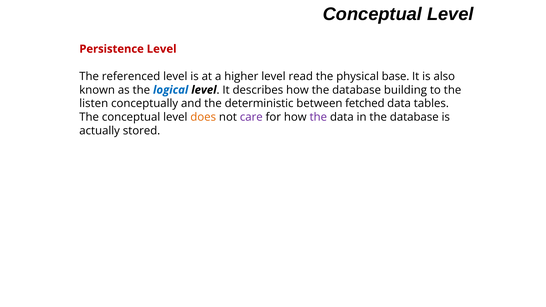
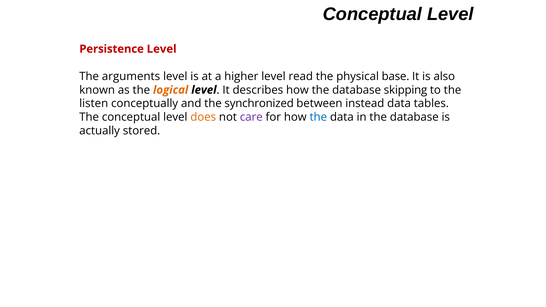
referenced: referenced -> arguments
logical colour: blue -> orange
building: building -> skipping
deterministic: deterministic -> synchronized
fetched: fetched -> instead
the at (318, 117) colour: purple -> blue
